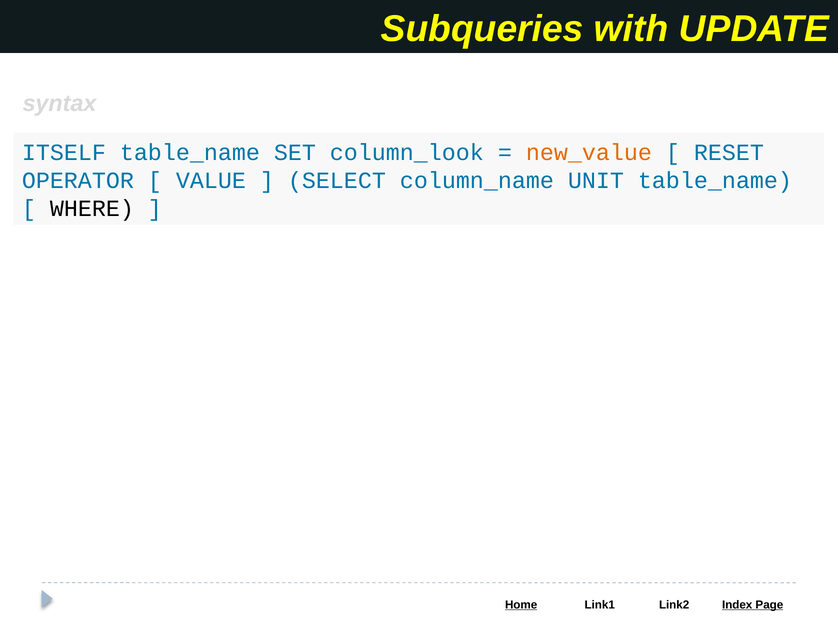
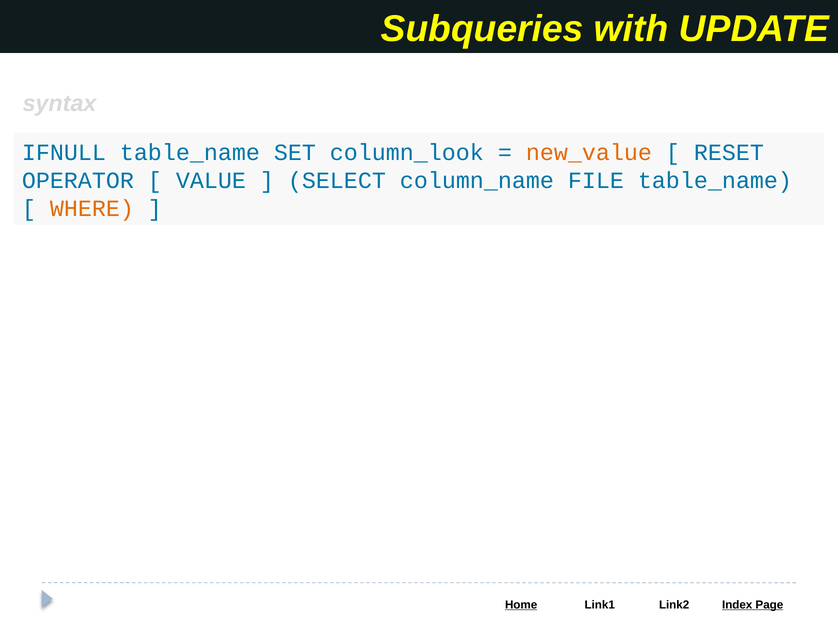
ITSELF: ITSELF -> IFNULL
UNIT: UNIT -> FILE
WHERE colour: black -> orange
